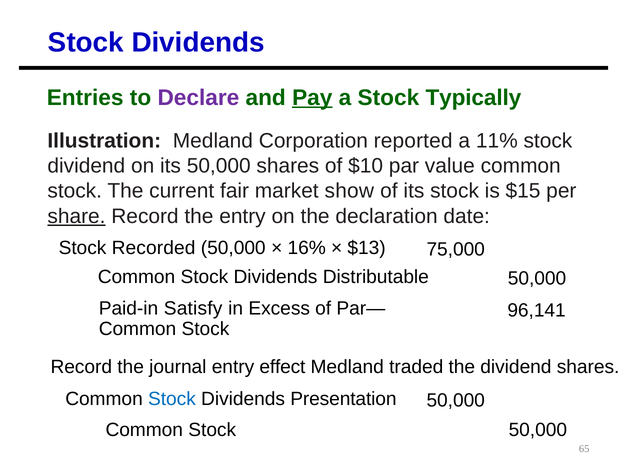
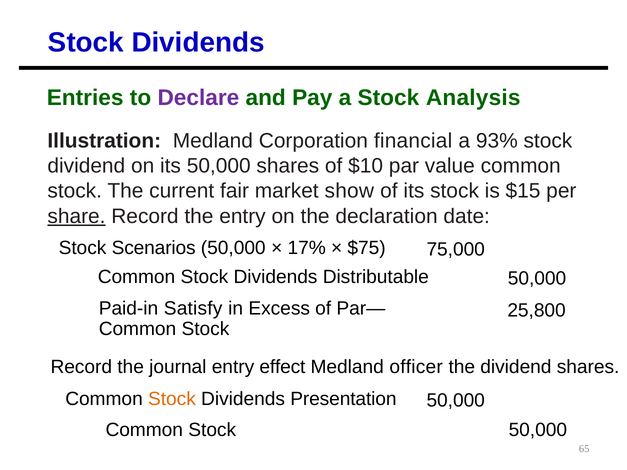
Pay underline: present -> none
Typically: Typically -> Analysis
reported: reported -> financial
11%: 11% -> 93%
Recorded: Recorded -> Scenarios
16%: 16% -> 17%
$13: $13 -> $75
96,141: 96,141 -> 25,800
traded: traded -> officer
Stock at (172, 399) colour: blue -> orange
